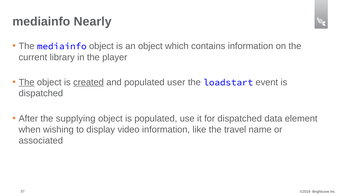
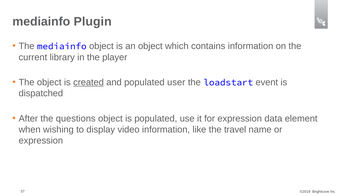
Nearly: Nearly -> Plugin
The at (27, 82) underline: present -> none
supplying: supplying -> questions
for dispatched: dispatched -> expression
associated at (41, 140): associated -> expression
